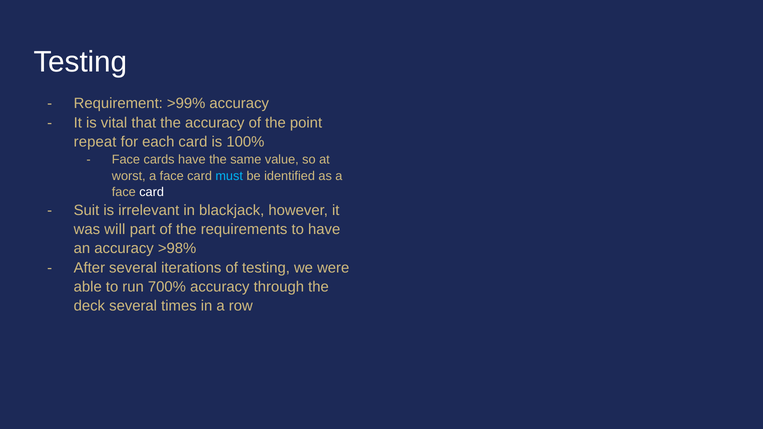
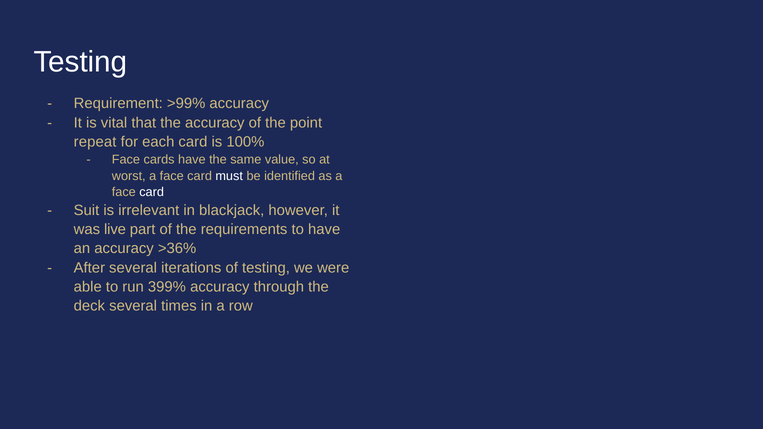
must colour: light blue -> white
will: will -> live
>98%: >98% -> >36%
700%: 700% -> 399%
